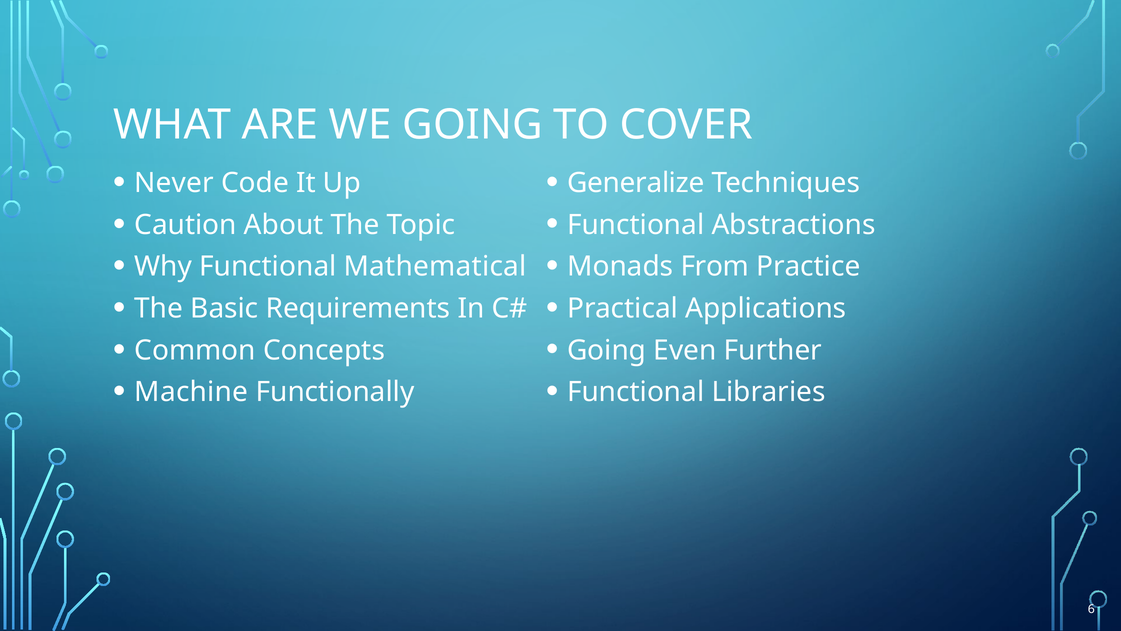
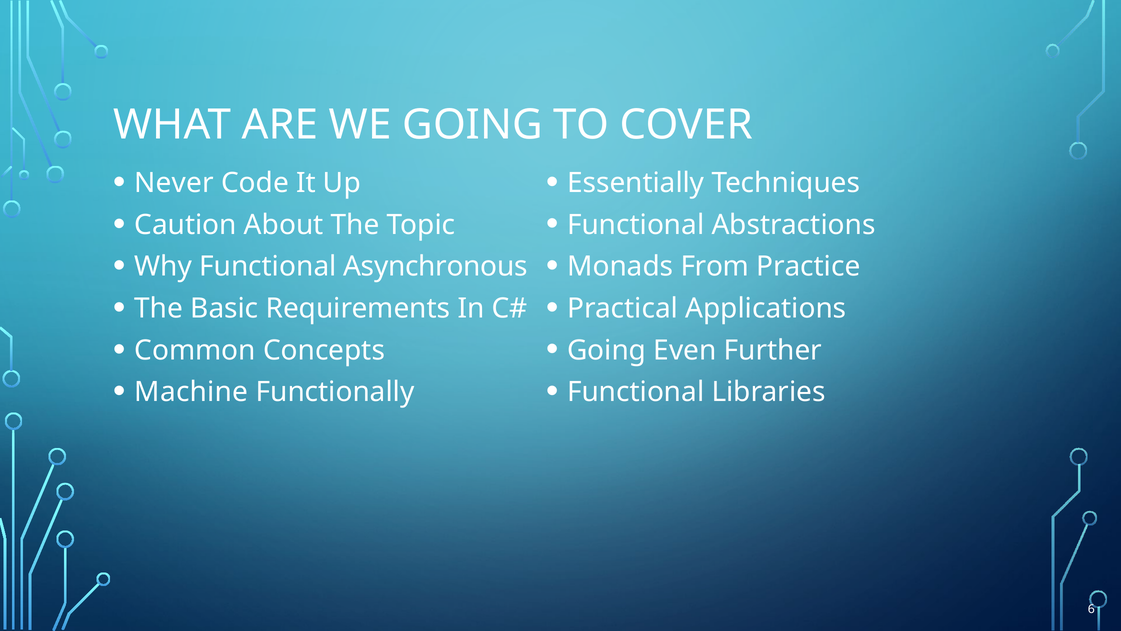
Generalize: Generalize -> Essentially
Mathematical: Mathematical -> Asynchronous
